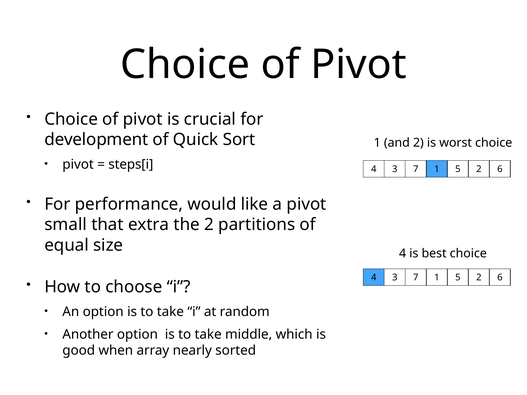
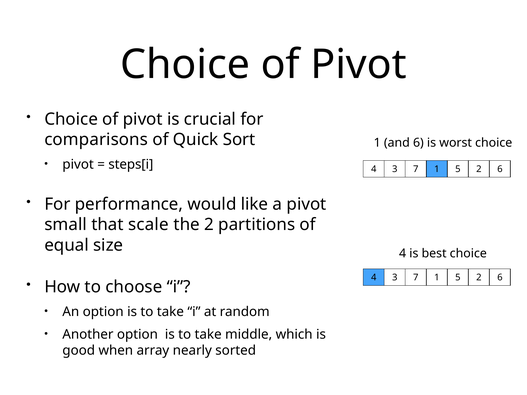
development: development -> comparisons
and 2: 2 -> 6
extra: extra -> scale
